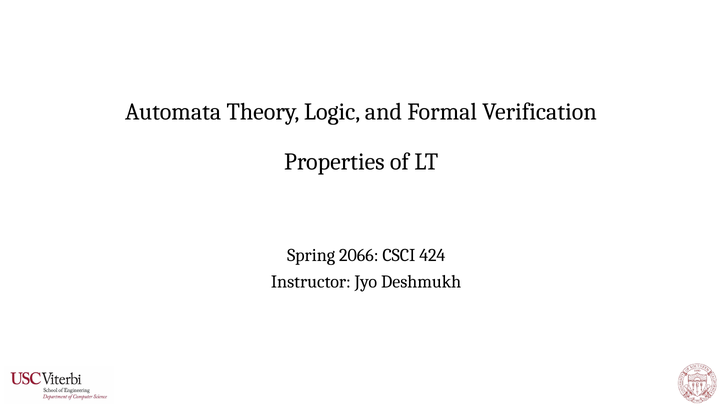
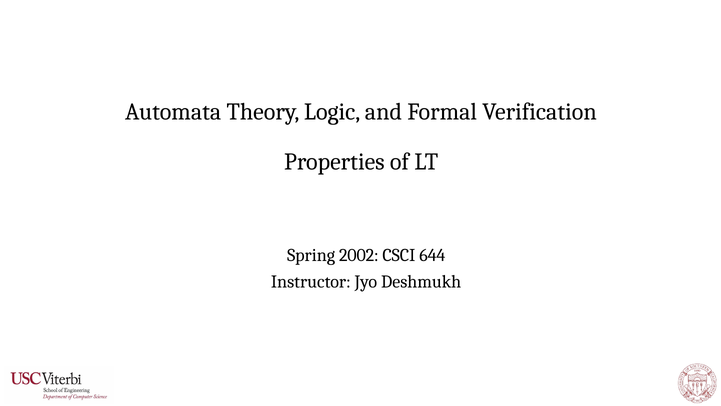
2066: 2066 -> 2002
424: 424 -> 644
